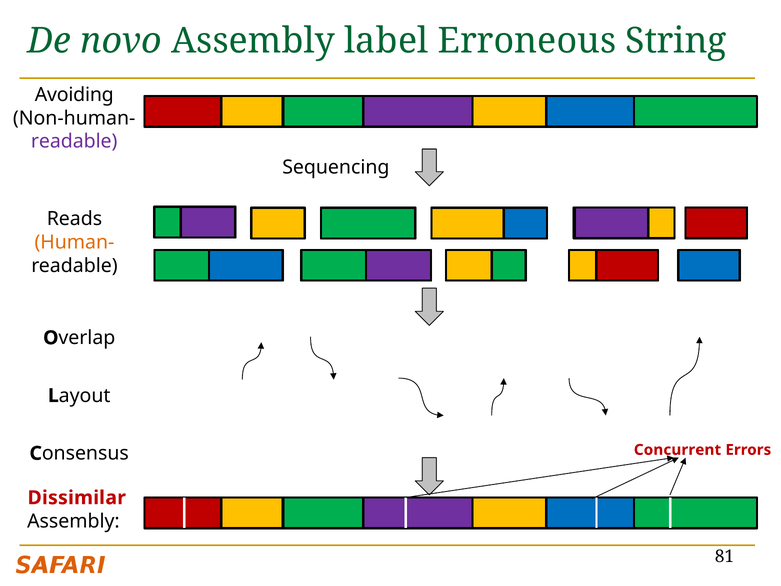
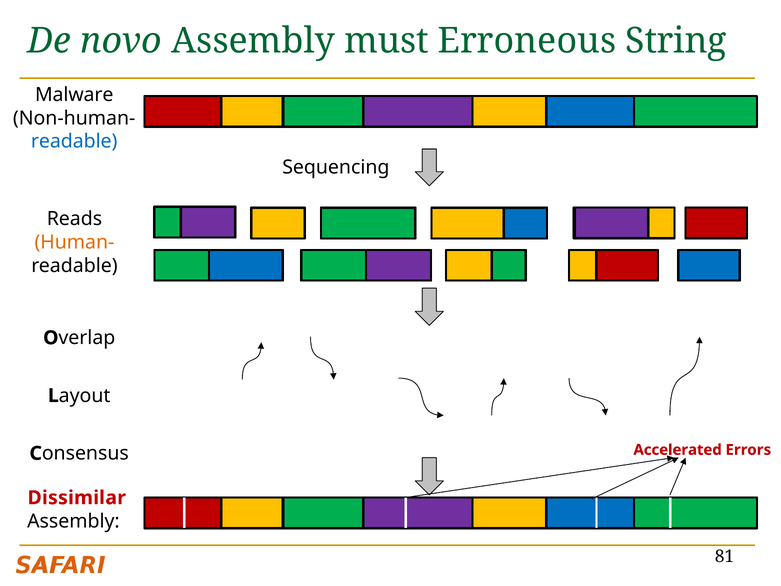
label: label -> must
Avoiding: Avoiding -> Malware
readable at (74, 141) colour: purple -> blue
Concurrent: Concurrent -> Accelerated
